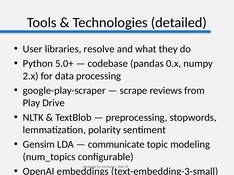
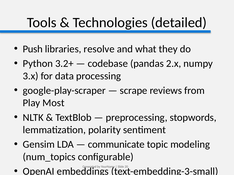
User: User -> Push
5.0+: 5.0+ -> 3.2+
0.x: 0.x -> 2.x
2.x: 2.x -> 3.x
Drive: Drive -> Most
